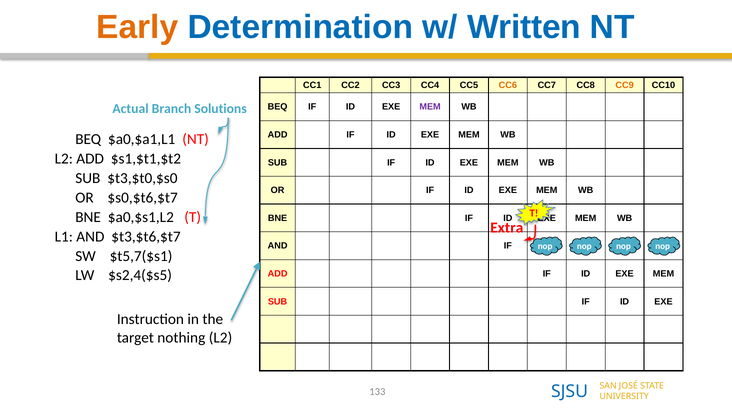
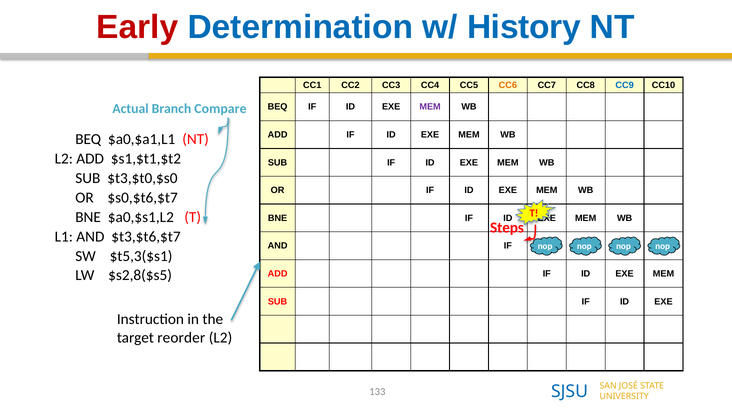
Early colour: orange -> red
Written: Written -> History
CC9 colour: orange -> blue
Solutions: Solutions -> Compare
Extra: Extra -> Steps
$t5,7($s1: $t5,7($s1 -> $t5,3($s1
$s2,4($s5: $s2,4($s5 -> $s2,8($s5
nothing: nothing -> reorder
